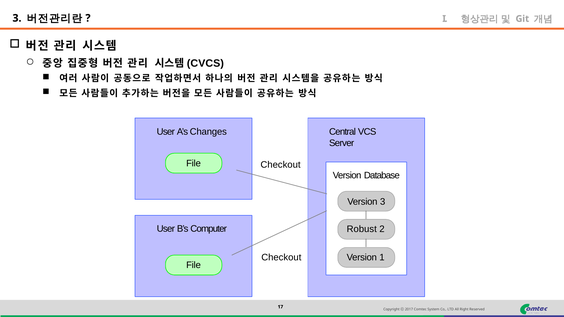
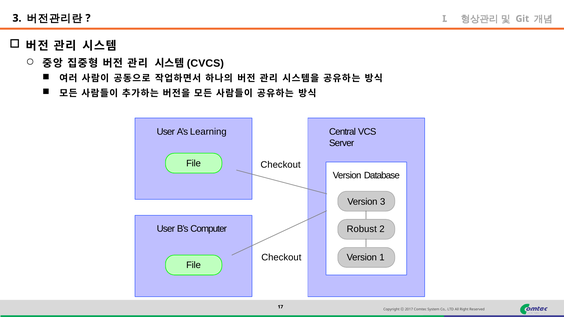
Changes: Changes -> Learning
